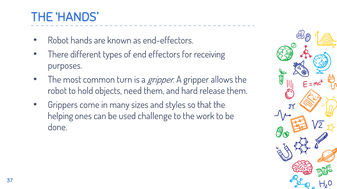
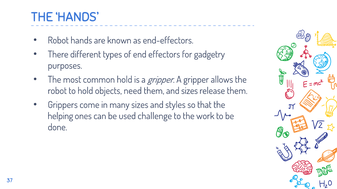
receiving: receiving -> gadgetry
common turn: turn -> hold
and hard: hard -> sizes
